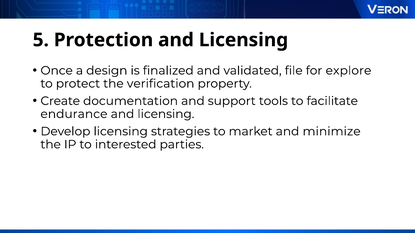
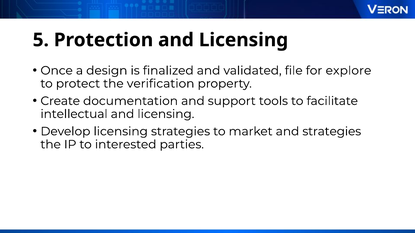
endurance: endurance -> intellectual
and minimize: minimize -> strategies
